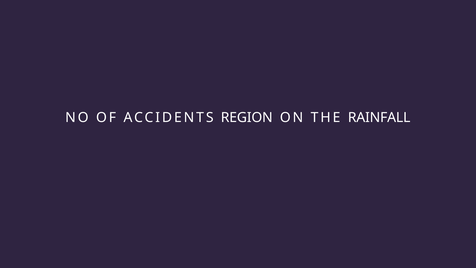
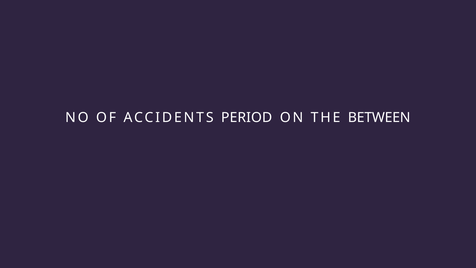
REGION: REGION -> PERIOD
RAINFALL: RAINFALL -> BETWEEN
